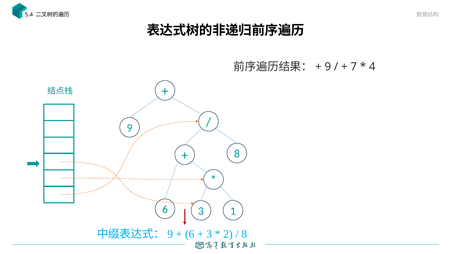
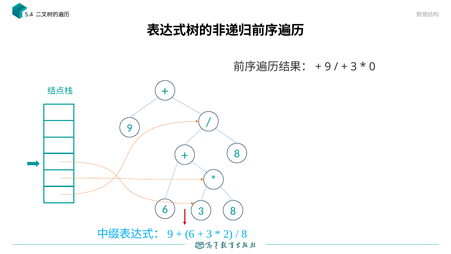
7 at (354, 67): 7 -> 3
4: 4 -> 0
3 1: 1 -> 8
